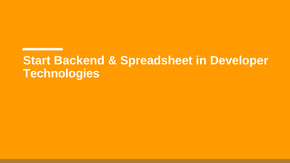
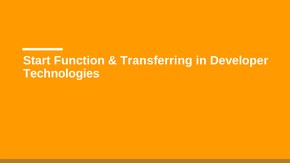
Backend: Backend -> Function
Spreadsheet: Spreadsheet -> Transferring
